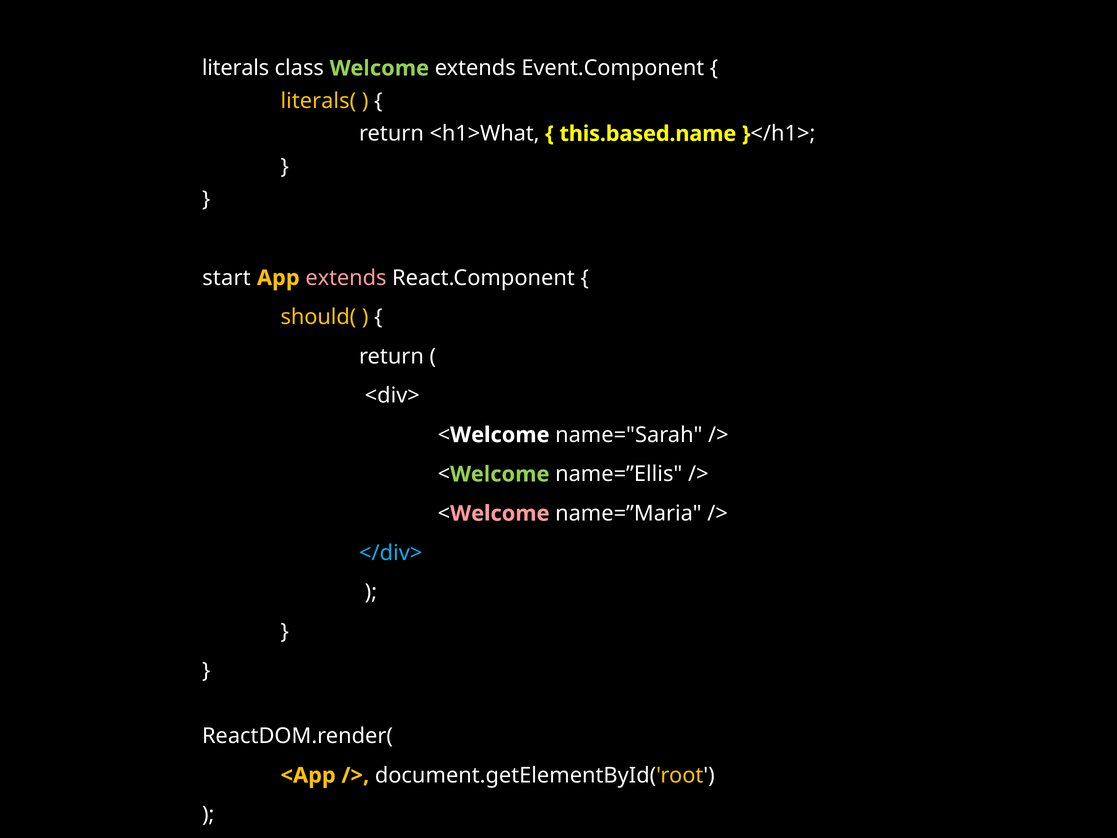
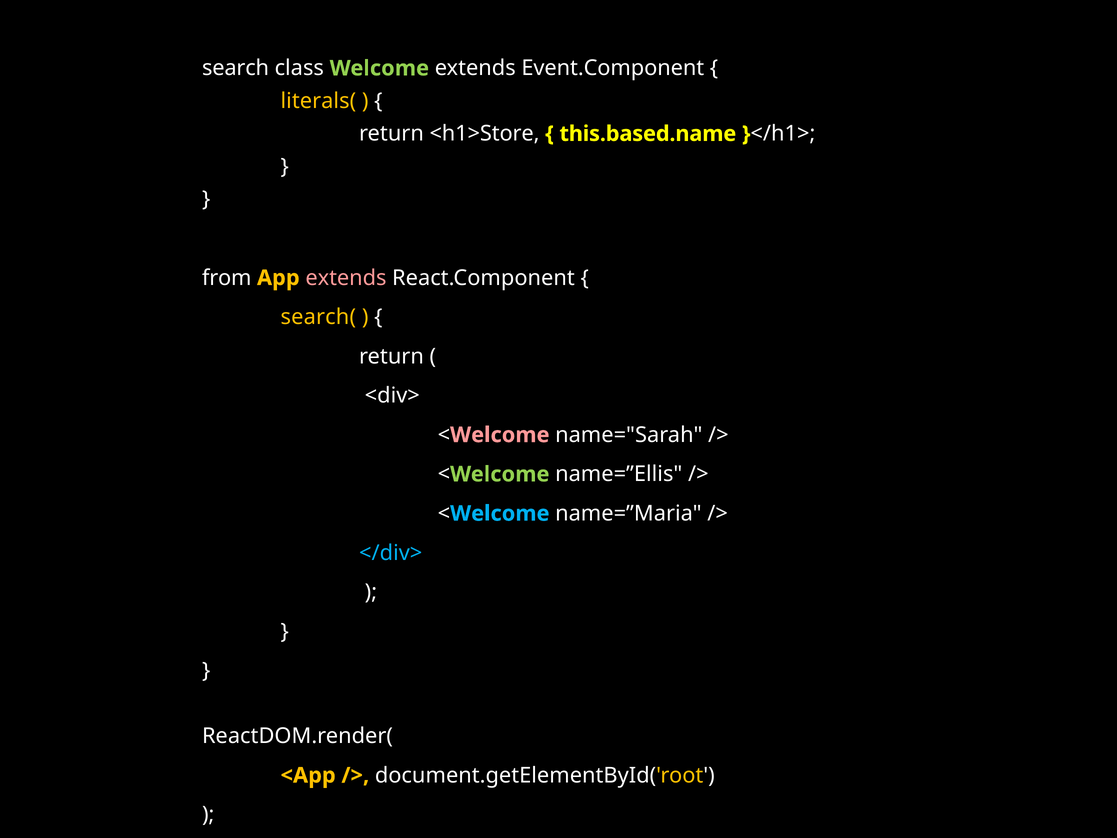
literals: literals -> search
<h1>What: <h1>What -> <h1>Store
start: start -> from
should(: should( -> search(
Welcome at (500, 435) colour: white -> pink
Welcome at (500, 513) colour: pink -> light blue
